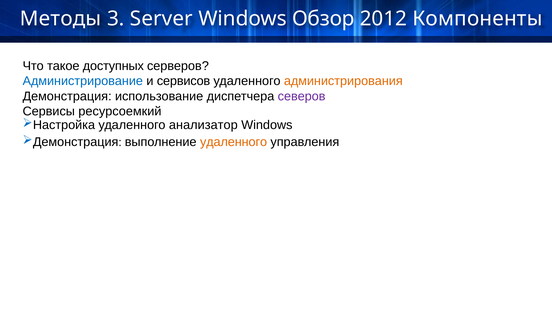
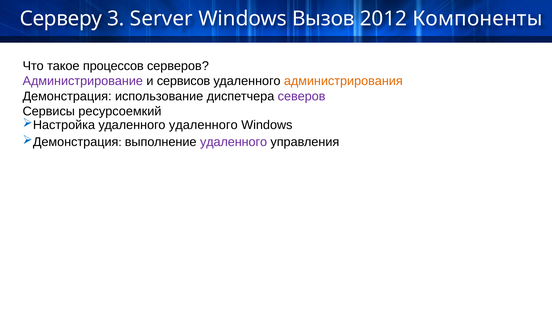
Методы: Методы -> Серверу
Обзор: Обзор -> Вызов
доступных: доступных -> процессов
Администрирование colour: blue -> purple
удаленного анализатор: анализатор -> удаленного
удаленного at (234, 142) colour: orange -> purple
